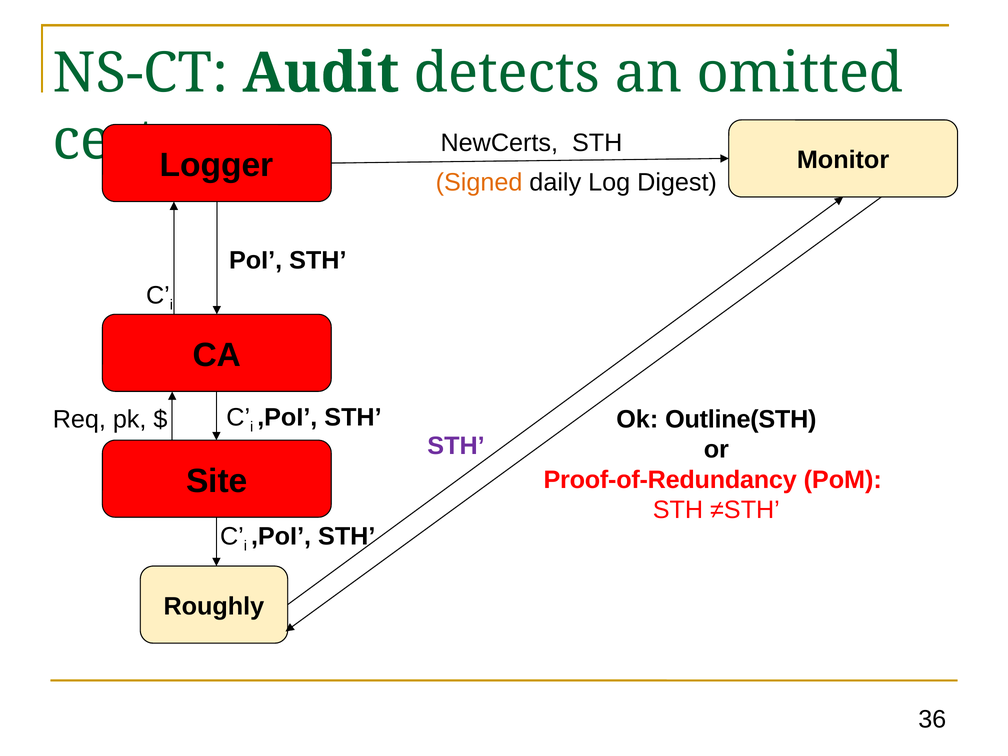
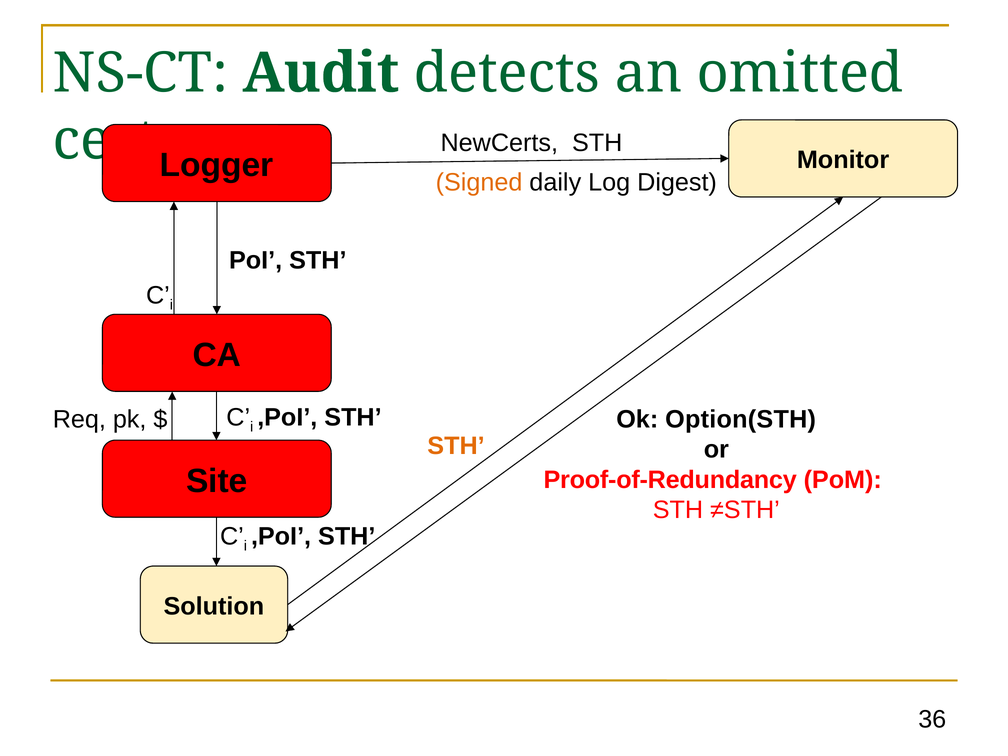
Outline(STH: Outline(STH -> Option(STH
STH at (456, 446) colour: purple -> orange
Roughly: Roughly -> Solution
